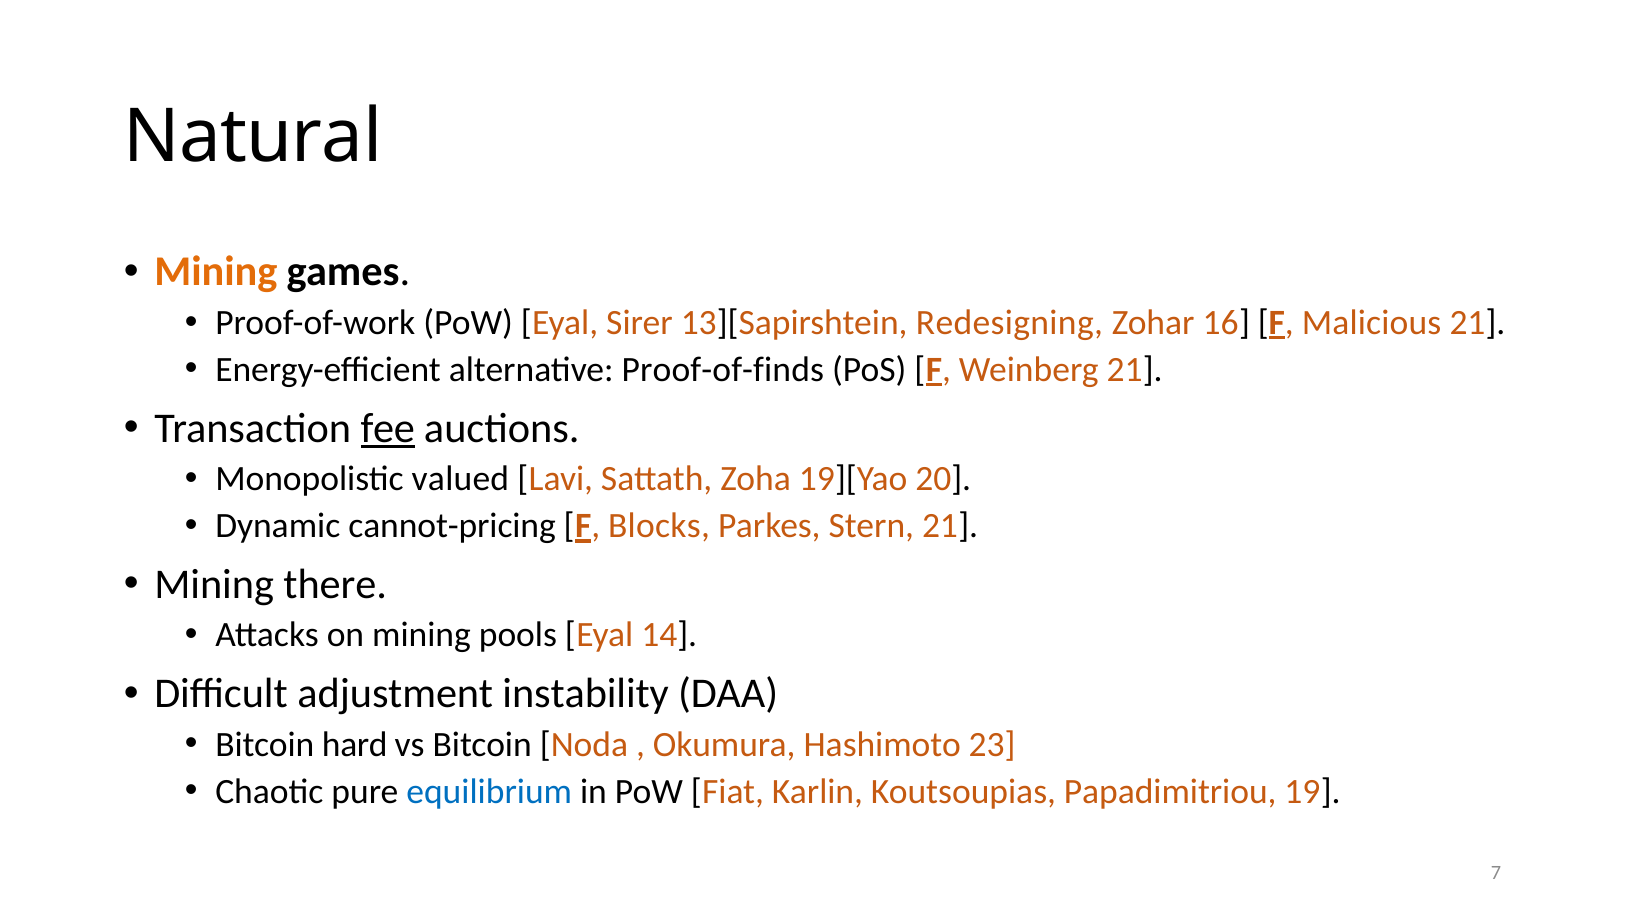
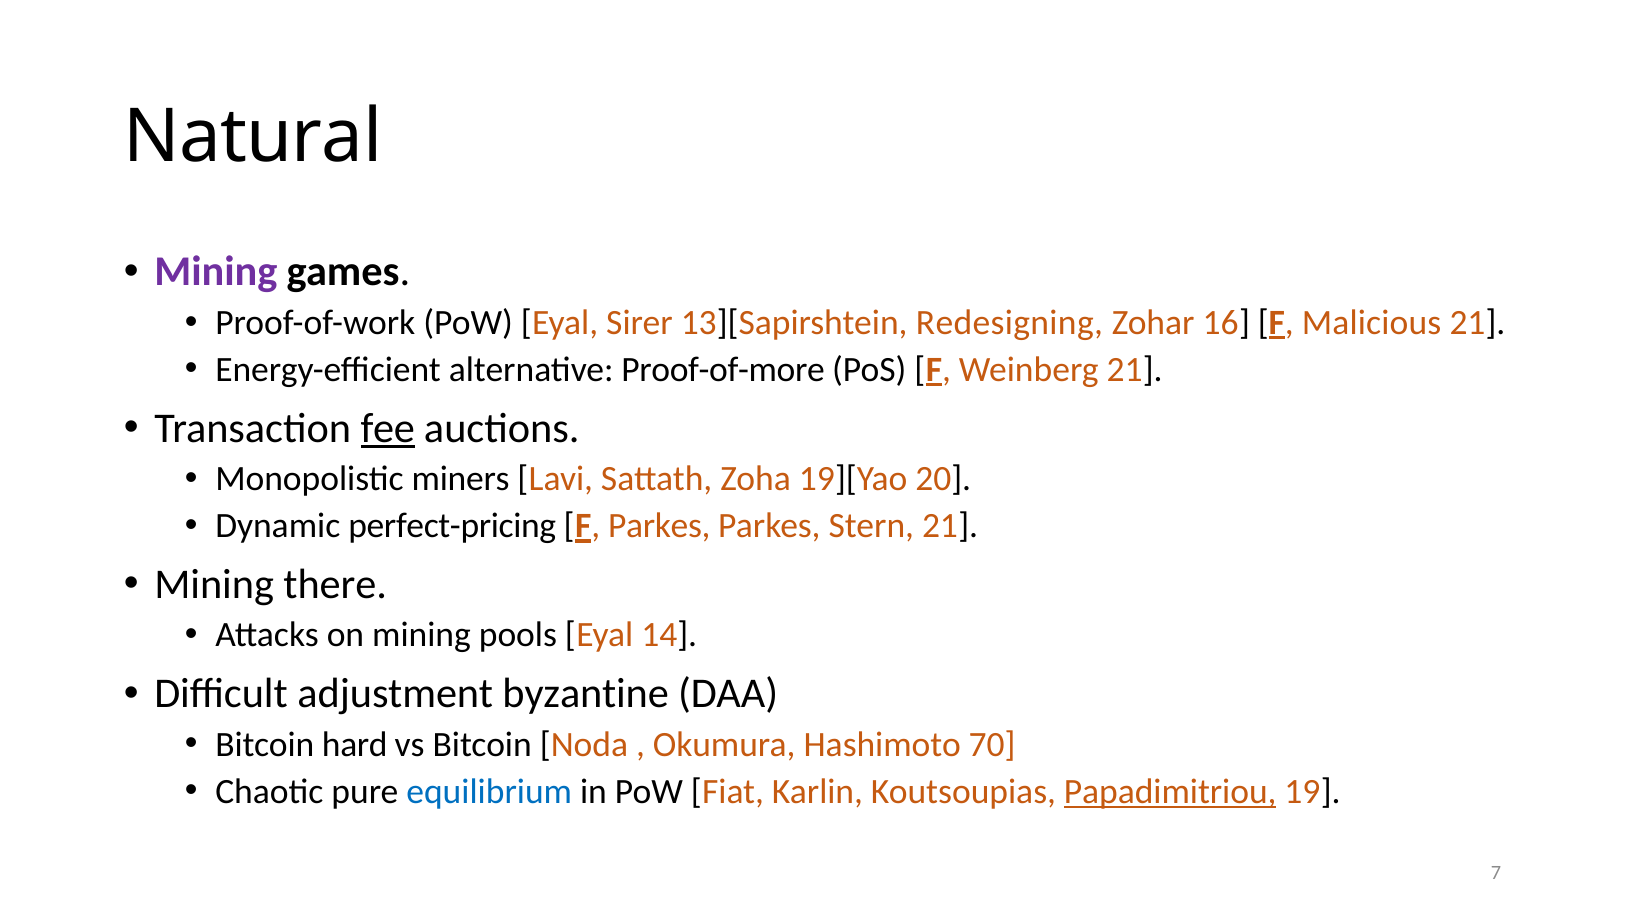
Mining at (216, 272) colour: orange -> purple
Proof-of-finds: Proof-of-finds -> Proof-of-more
valued: valued -> miners
cannot-pricing: cannot-pricing -> perfect-pricing
F Blocks: Blocks -> Parkes
instability: instability -> byzantine
23: 23 -> 70
Papadimitriou underline: none -> present
